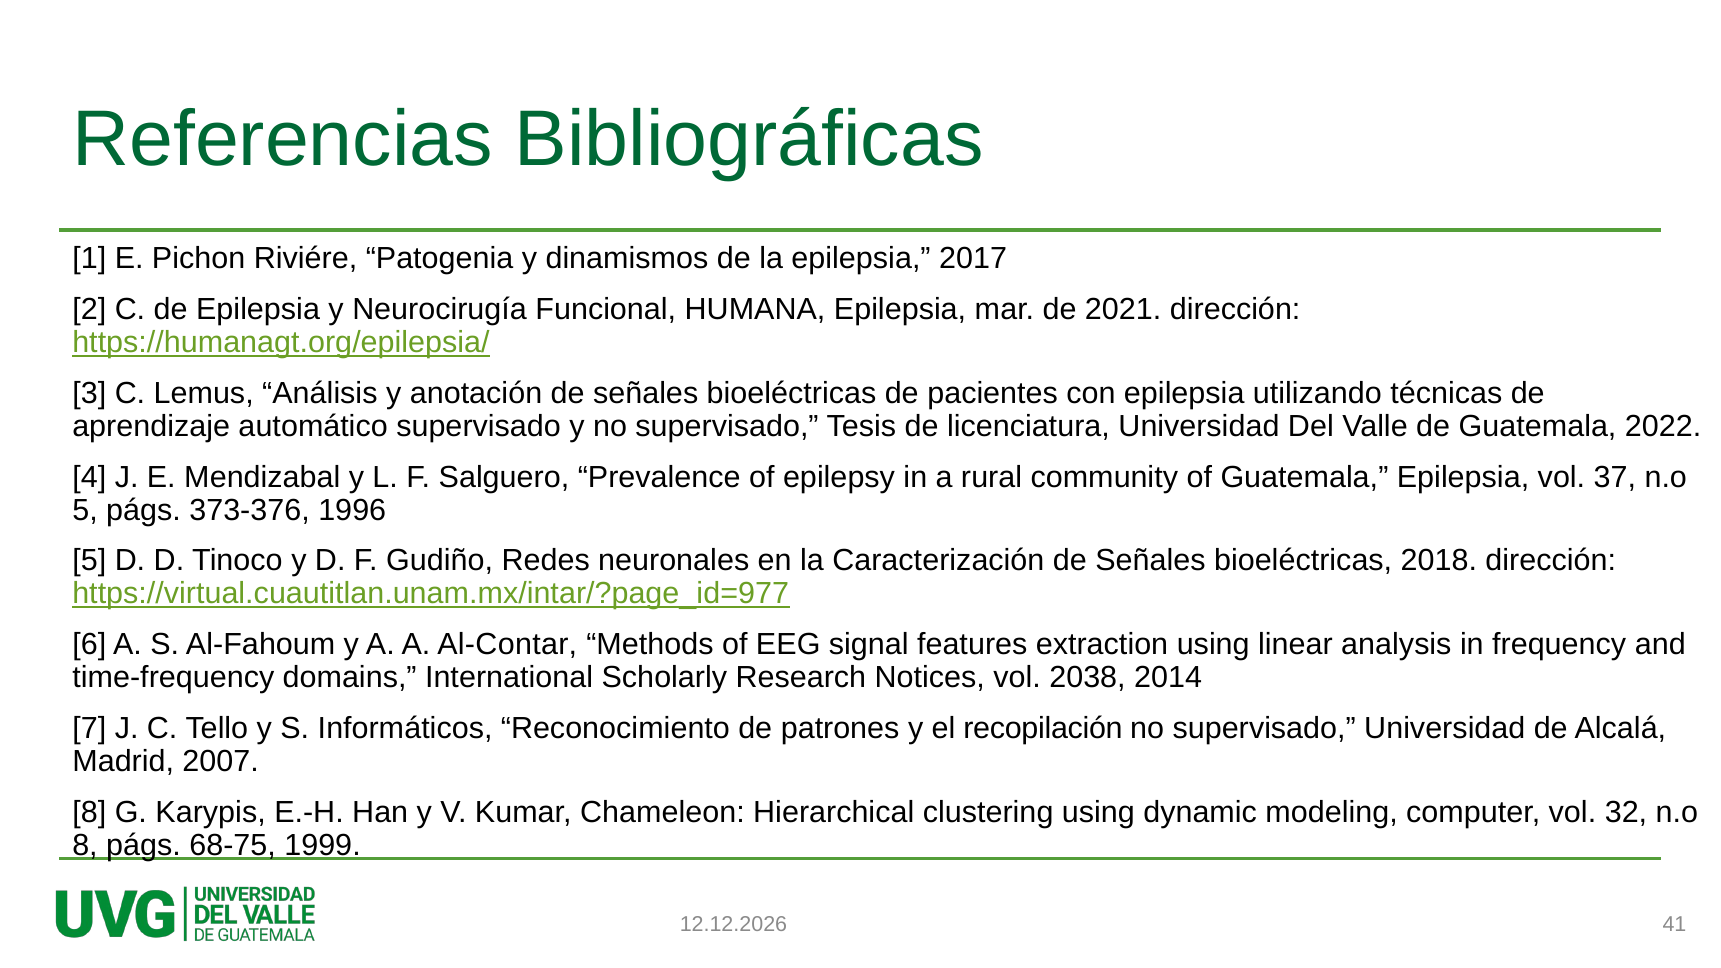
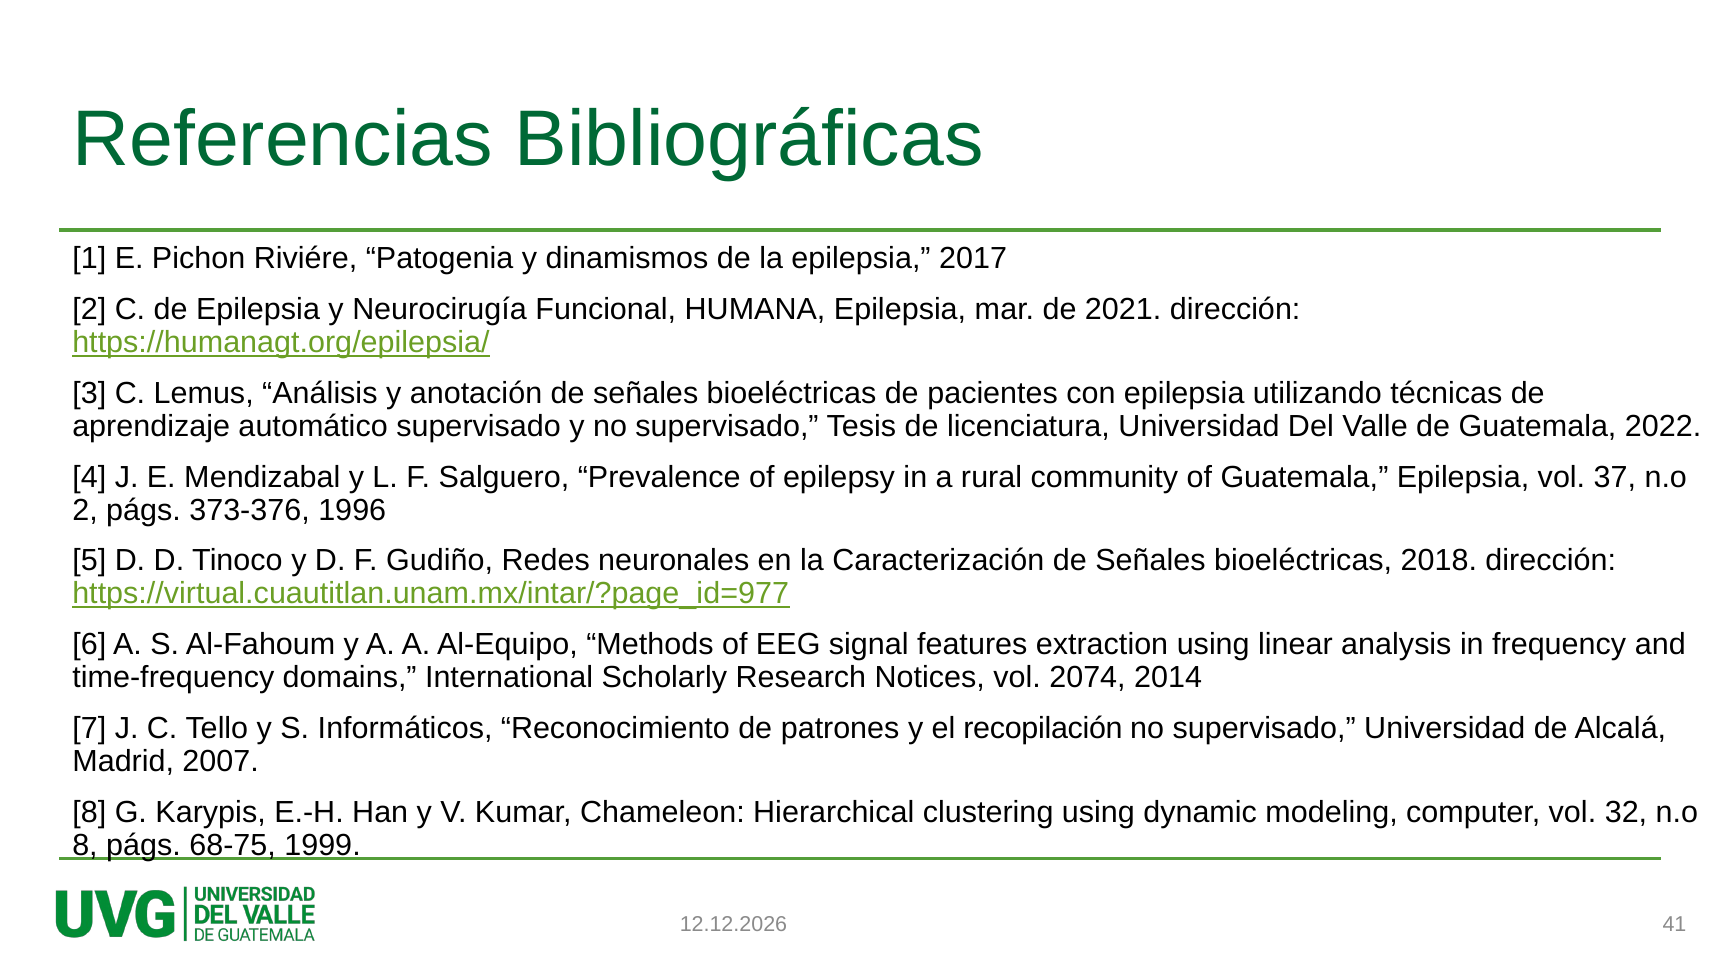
5 at (85, 510): 5 -> 2
Al-Contar: Al-Contar -> Al-Equipo
2038: 2038 -> 2074
